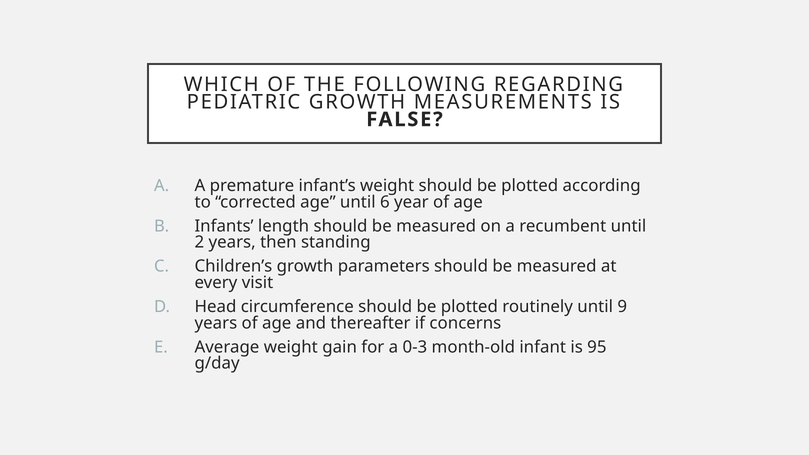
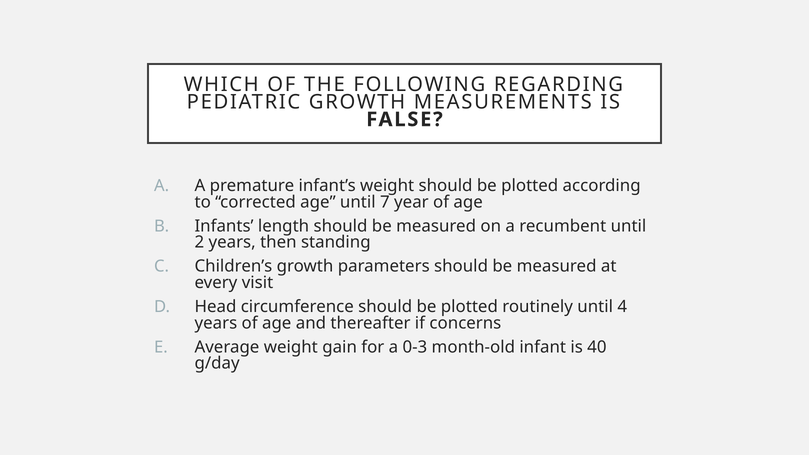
6: 6 -> 7
9: 9 -> 4
95: 95 -> 40
